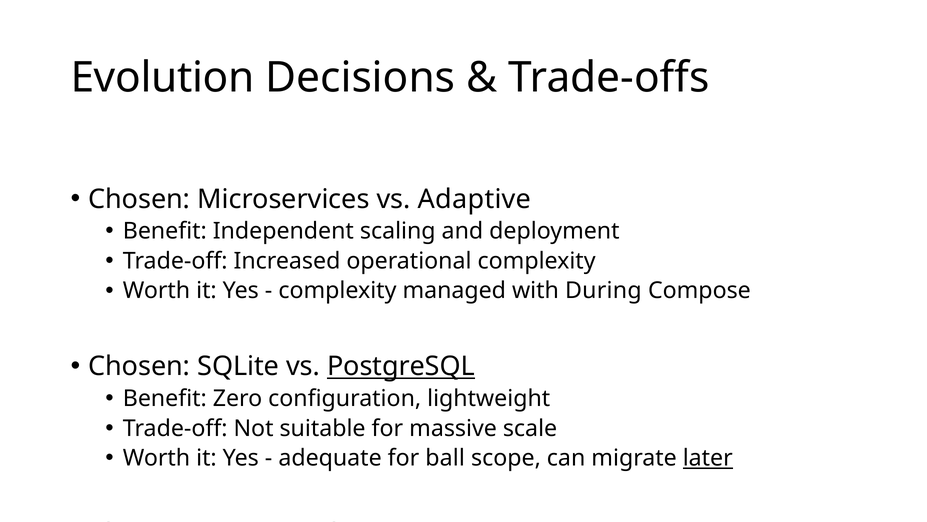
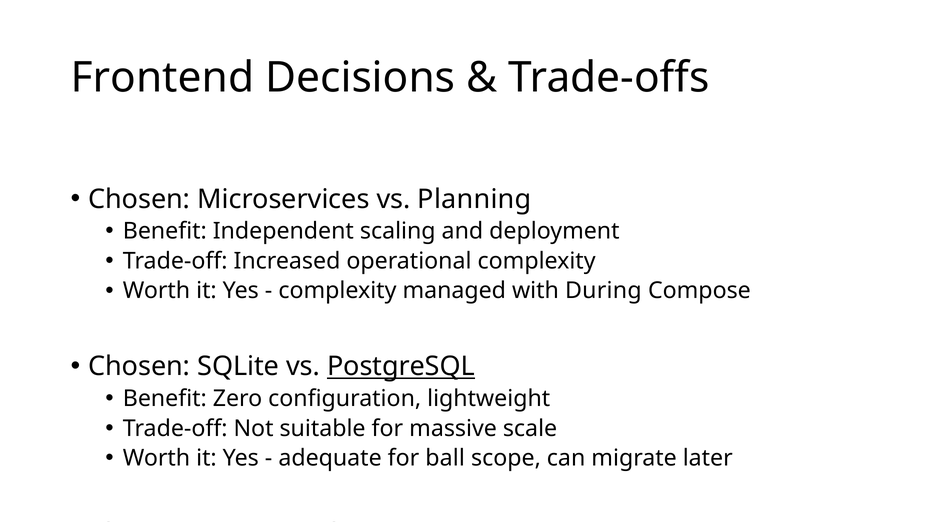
Evolution: Evolution -> Frontend
Adaptive: Adaptive -> Planning
later underline: present -> none
